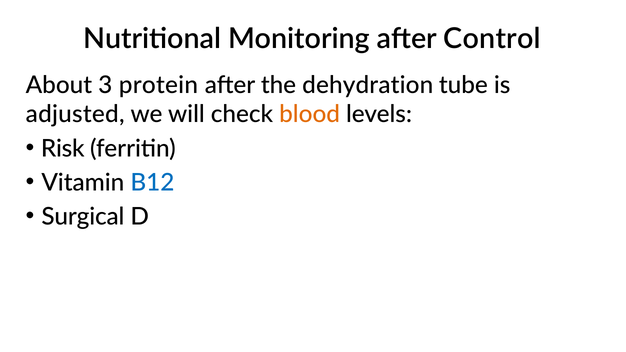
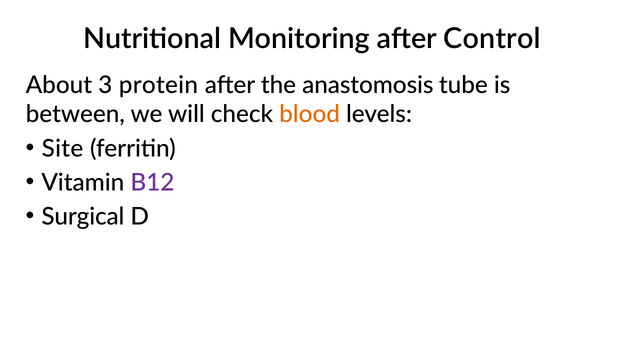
dehydration: dehydration -> anastomosis
adjusted: adjusted -> between
Risk: Risk -> Site
B12 colour: blue -> purple
